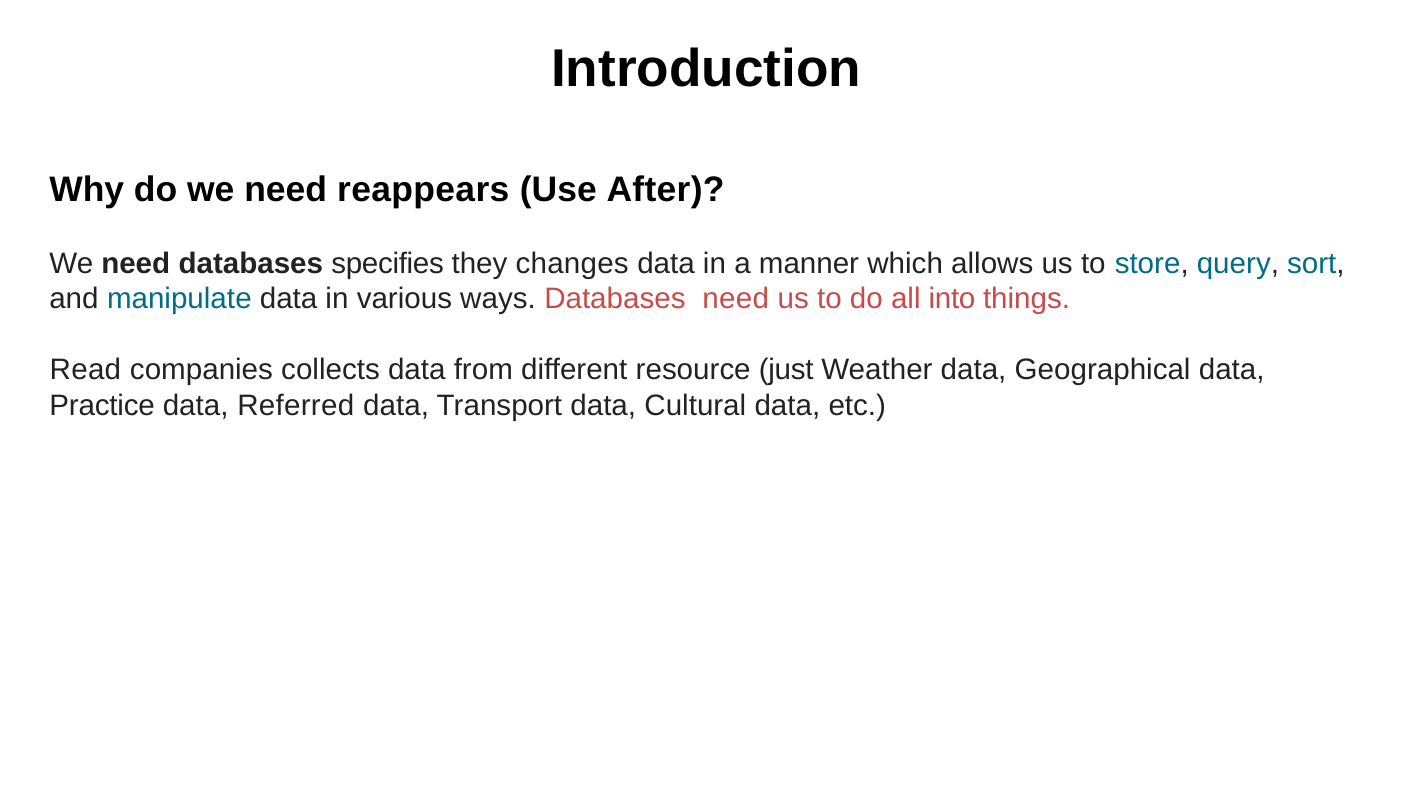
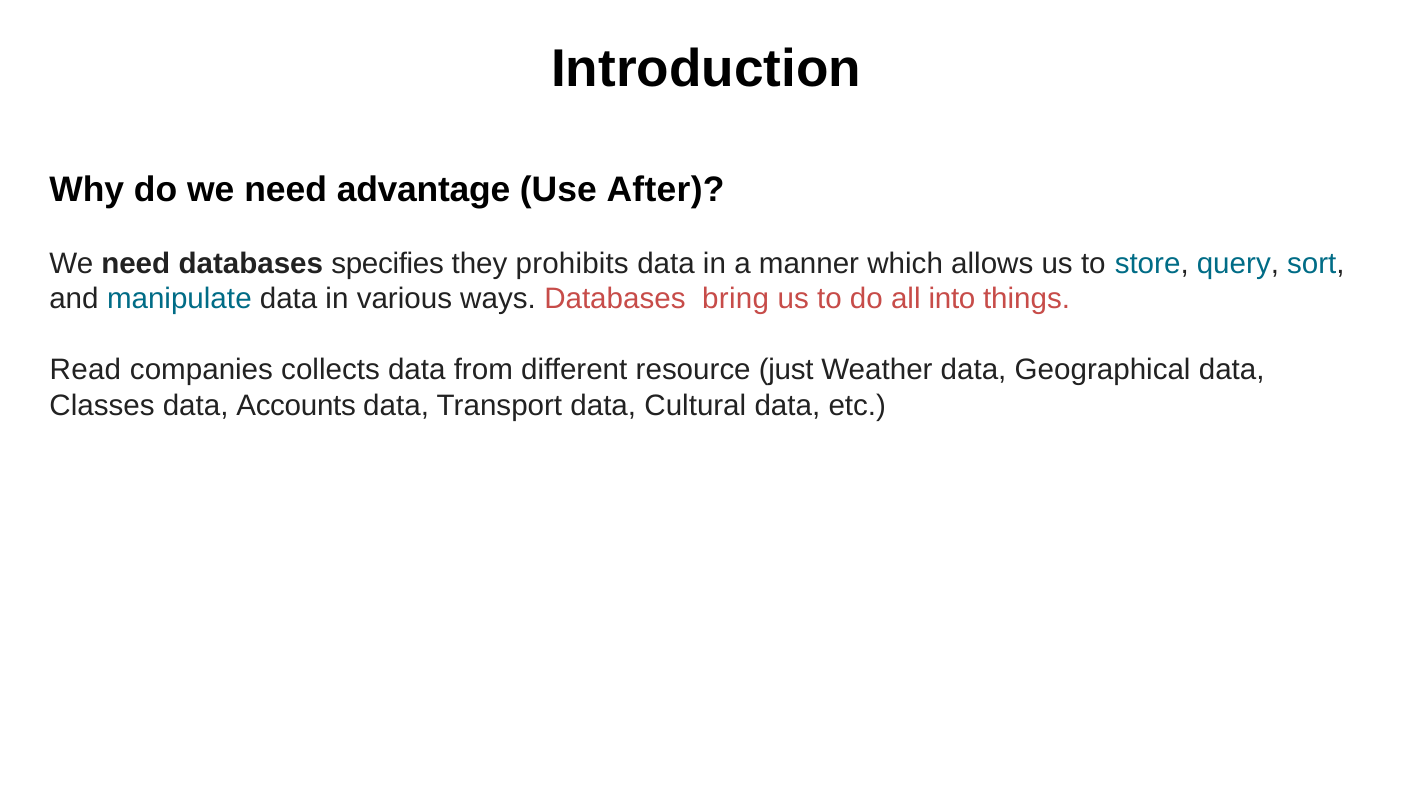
reappears: reappears -> advantage
changes: changes -> prohibits
Databases need: need -> bring
Practice: Practice -> Classes
Referred: Referred -> Accounts
